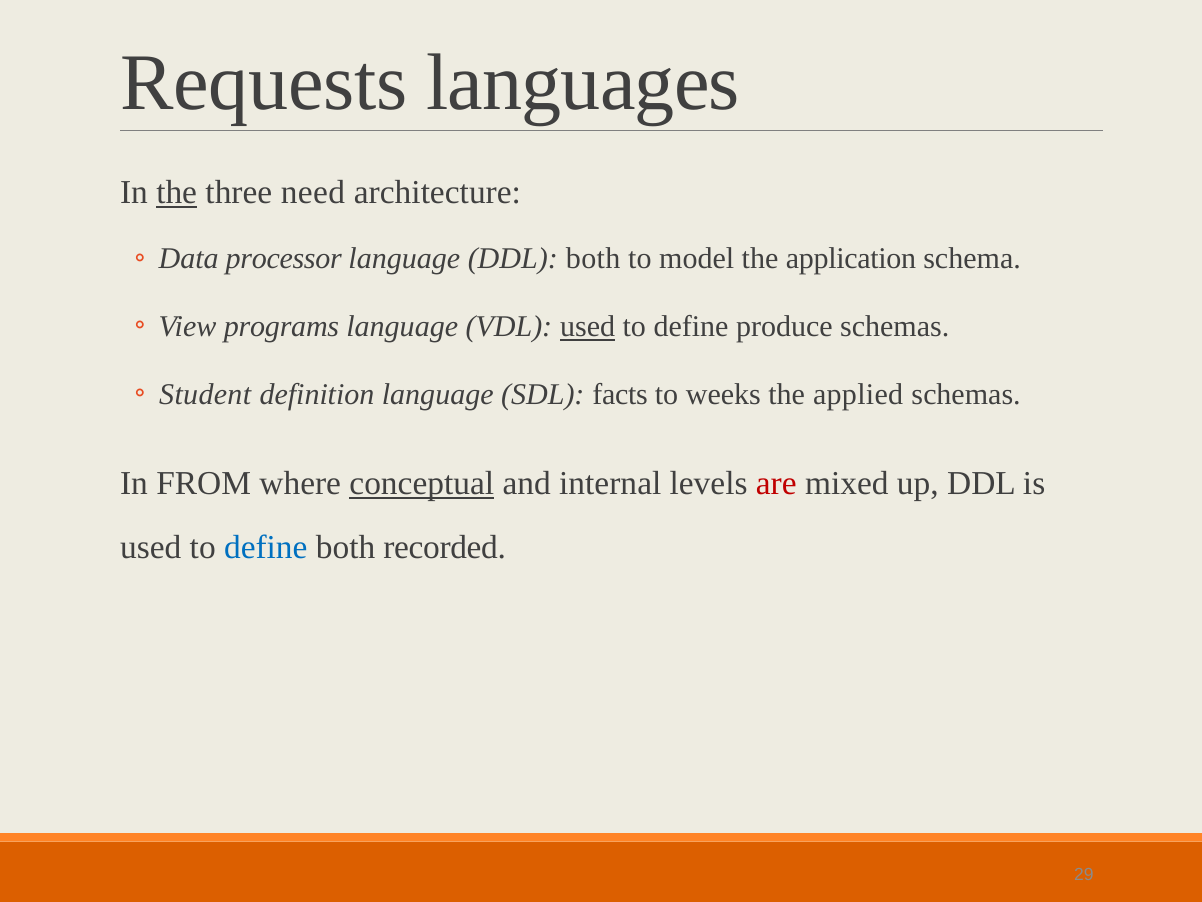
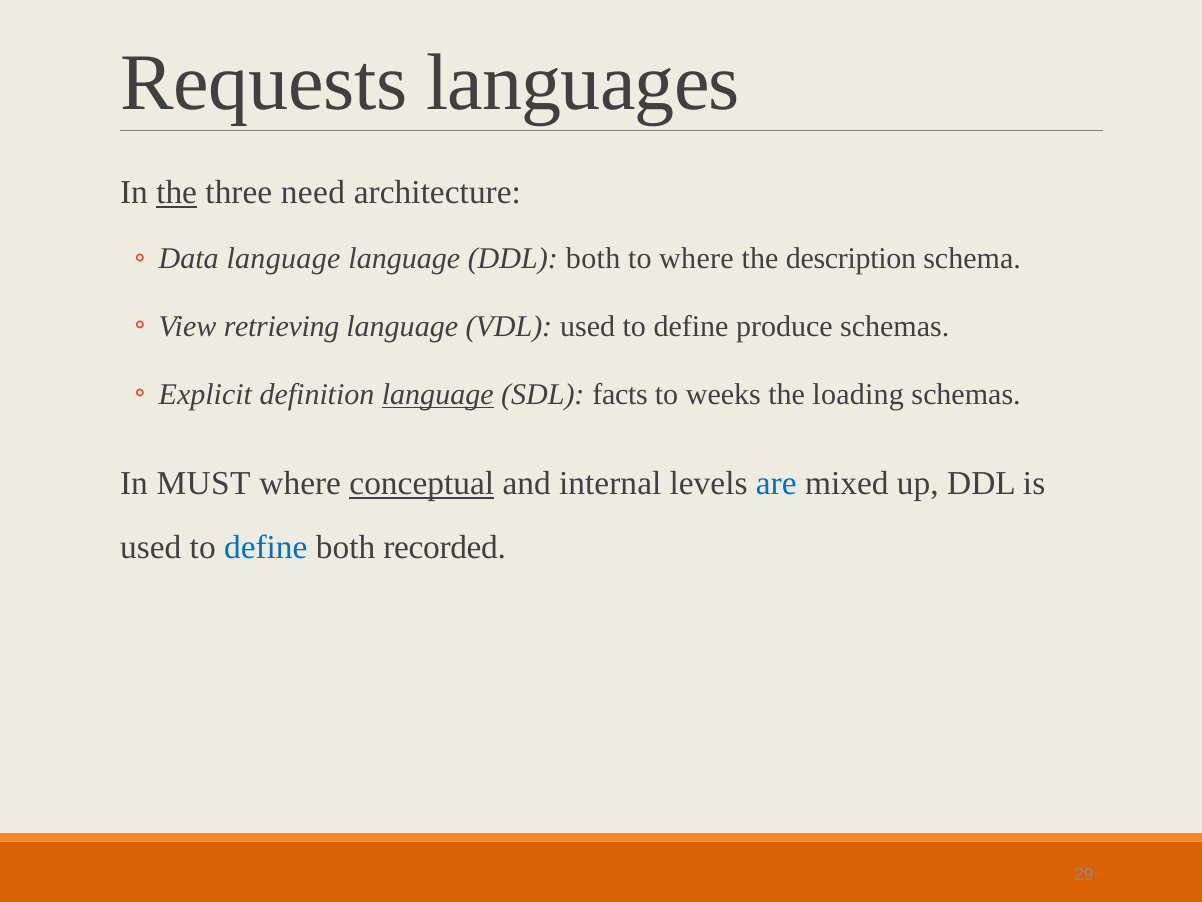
Data processor: processor -> language
to model: model -> where
application: application -> description
programs: programs -> retrieving
used at (588, 327) underline: present -> none
Student: Student -> Explicit
language at (438, 394) underline: none -> present
applied: applied -> loading
FROM: FROM -> MUST
are colour: red -> blue
